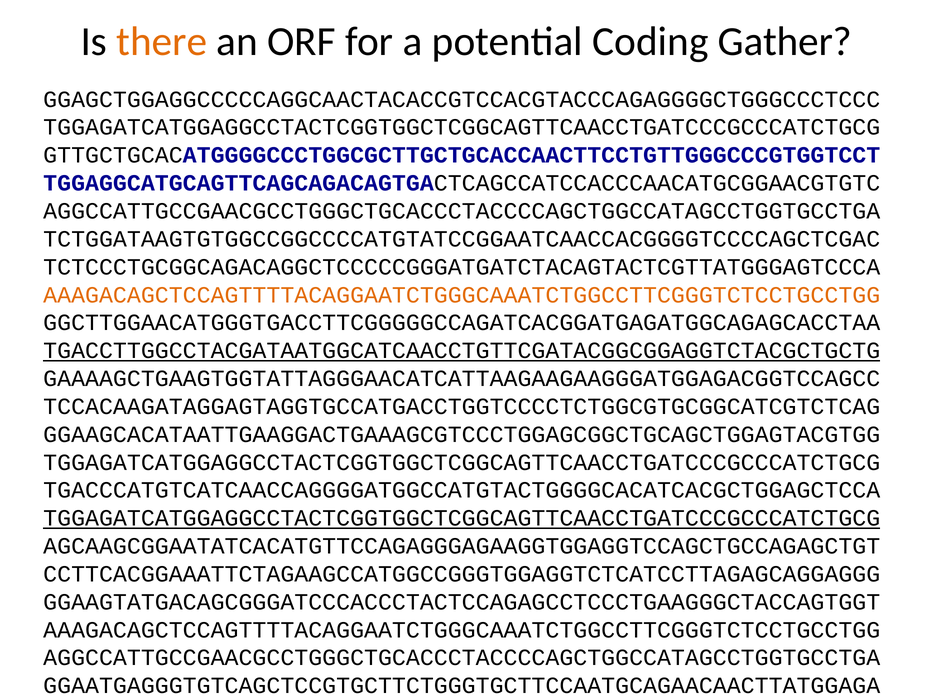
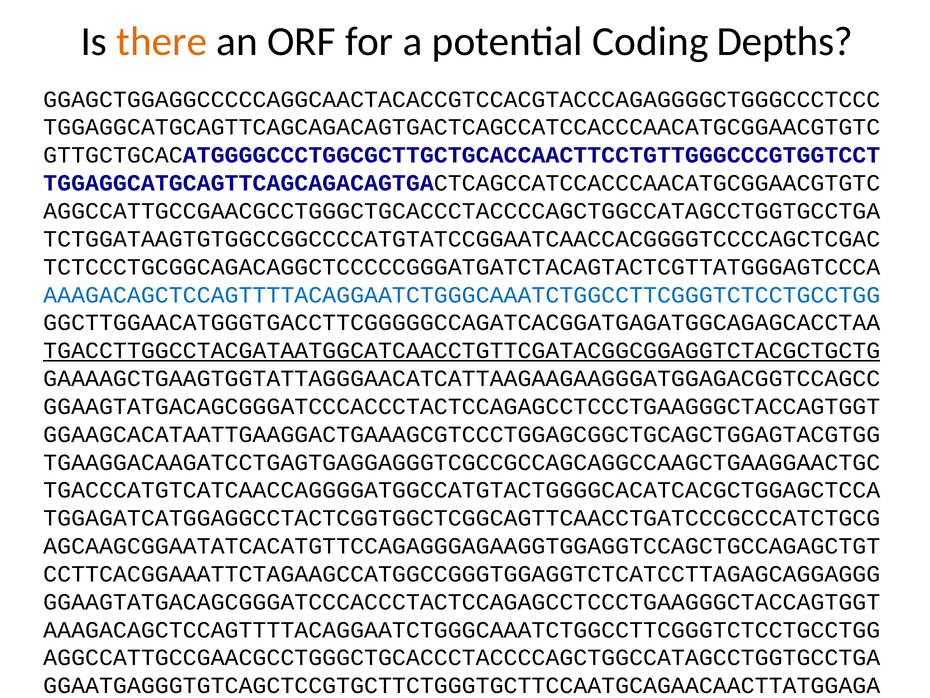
Gather: Gather -> Depths
TGGAGATCATGGAGGCCTACTCGGTGGCTCGGCAGTTCAACCTGATCCCGCCCATCTGCG at (462, 127): TGGAGATCATGGAGGCCTACTCGGTGGCTCGGCAGTTCAACCTGATCCCGCCCATCTGCG -> TGGAGGCATGCAGTTCAGCAGACAGTGACTCAGCCATCCACCCAACATGCGGAACGTGTC
AAAGACAGCTCCAGTTTTACAGGAATCTGGGCAAATCTGGCCTTCGGGTCTCCTGCCTGG at (462, 295) colour: orange -> blue
TCCACAAGATAGGAGTAGGTGCCATGACCTGGTCCCCTCTGGCGTGCGGCATCGTCTCAG at (462, 406): TCCACAAGATAGGAGTAGGTGCCATGACCTGGTCCCCTCTGGCGTGCGGCATCGTCTCAG -> GGAAGTATGACAGCGGGATCCCACCCTACTCCAGAGCCTCCCTGAAGGGCTACCAGTGGT
TGGAGATCATGGAGGCCTACTCGGTGGCTCGGCAGTTCAACCTGATCCCGCCCATCTGCG at (462, 462): TGGAGATCATGGAGGCCTACTCGGTGGCTCGGCAGTTCAACCTGATCCCGCCCATCTGCG -> TGAAGGACAAGATCCTGAGTGAGGAGGGTCGCCGCCAGCAGGCCAAGCTGAAGGAACTGC
TGGAGATCATGGAGGCCTACTCGGTGGCTCGGCAGTTCAACCTGATCCCGCCCATCTGCG at (462, 518) underline: present -> none
